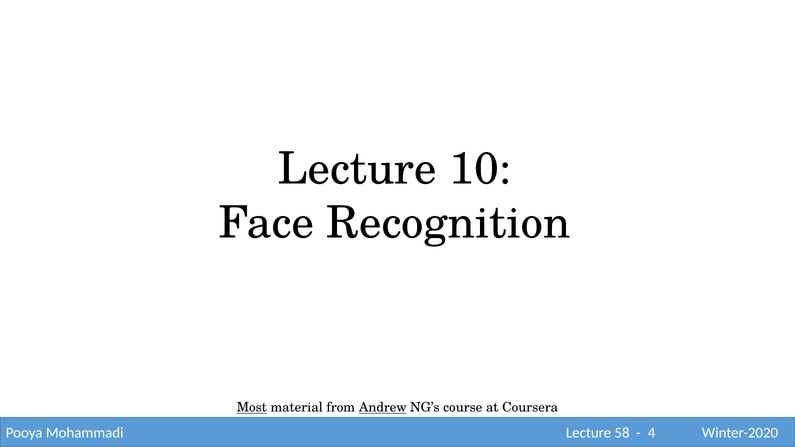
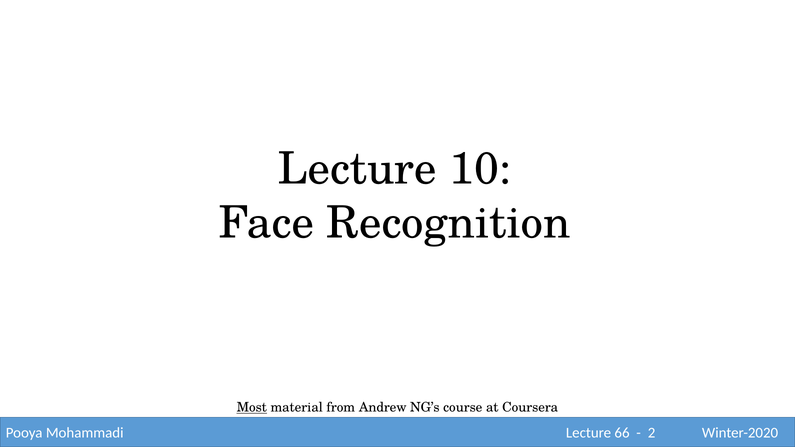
Andrew underline: present -> none
58: 58 -> 66
4: 4 -> 2
